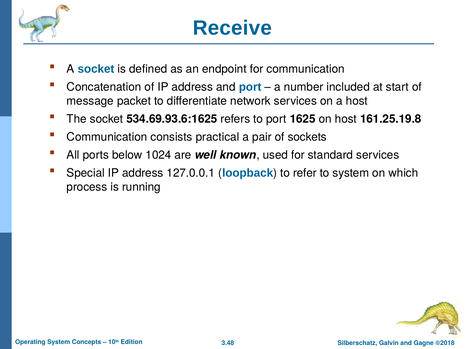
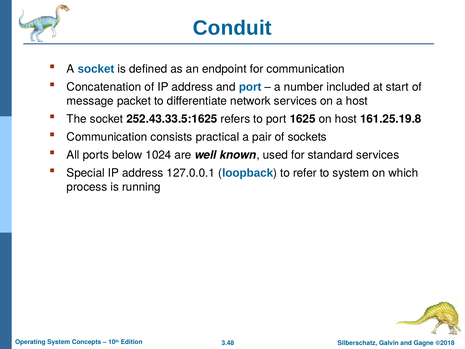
Receive: Receive -> Conduit
534.69.93.6:1625: 534.69.93.6:1625 -> 252.43.33.5:1625
